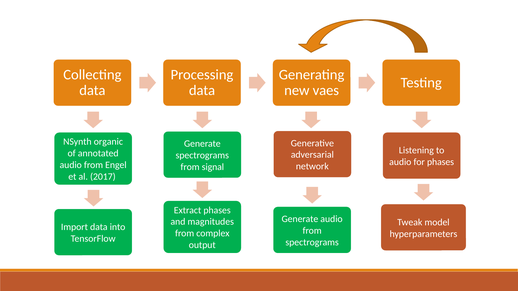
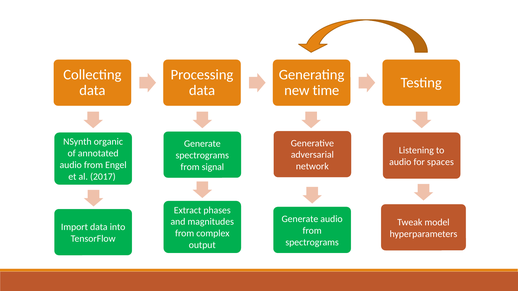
vaes: vaes -> time
for phases: phases -> spaces
